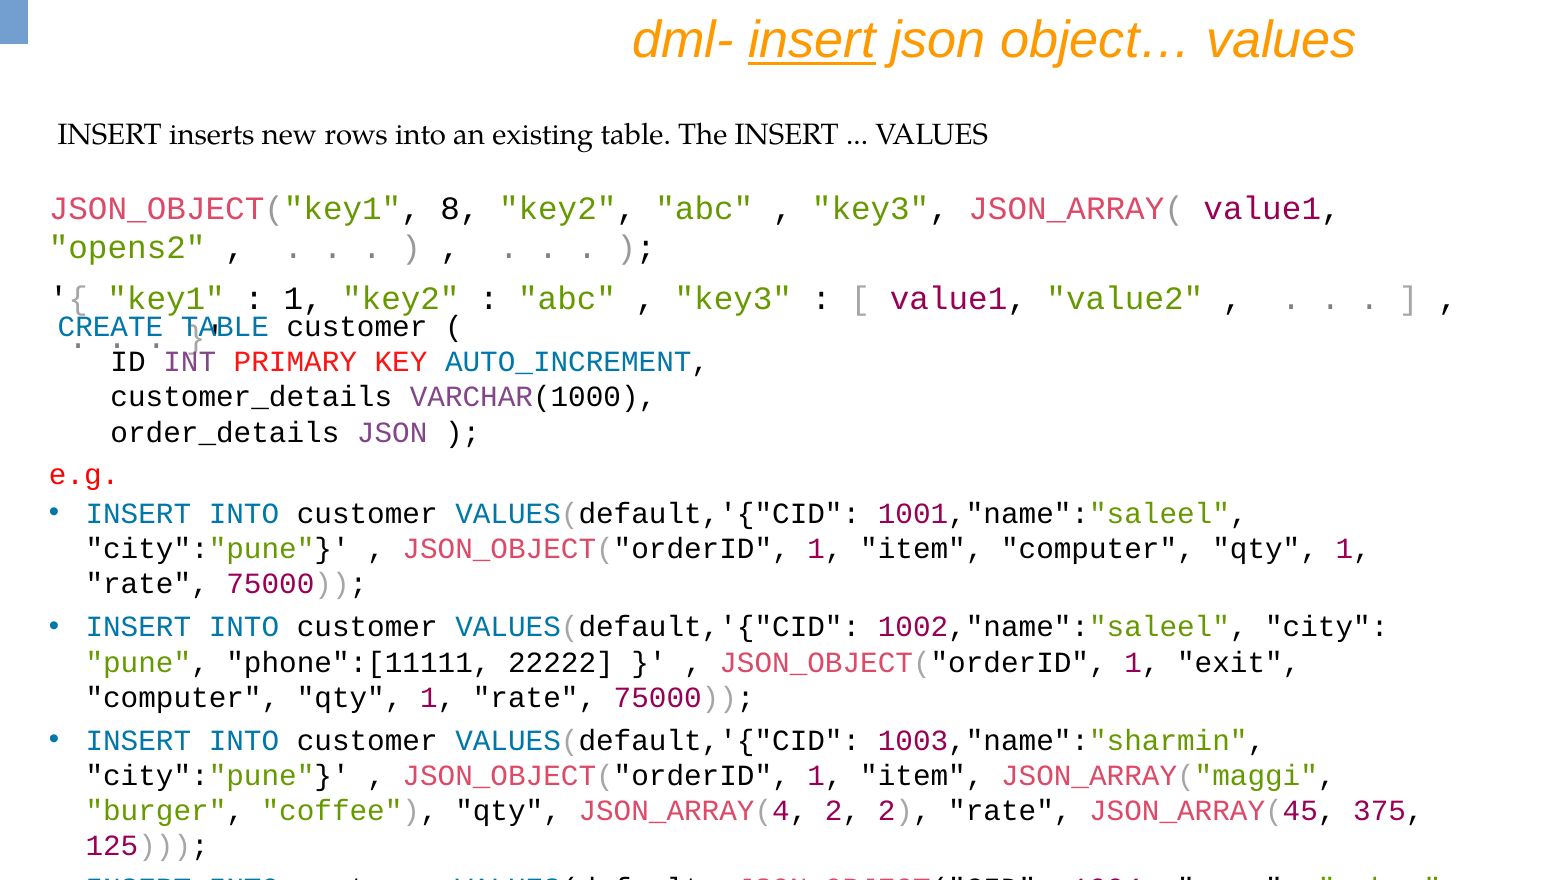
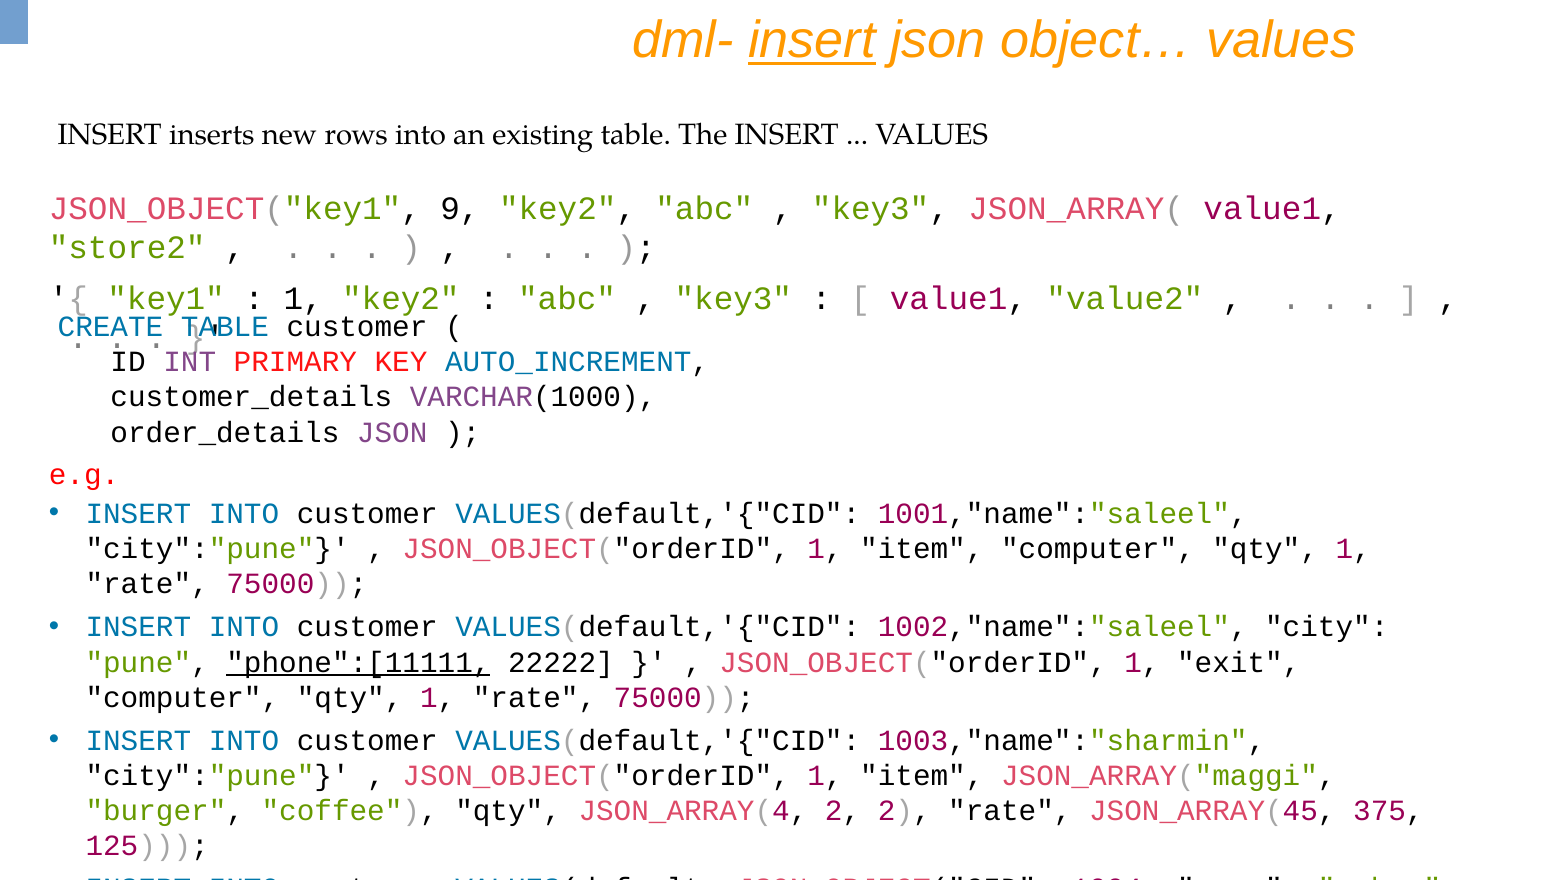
8: 8 -> 9
opens2: opens2 -> store2
phone":[11111 underline: none -> present
